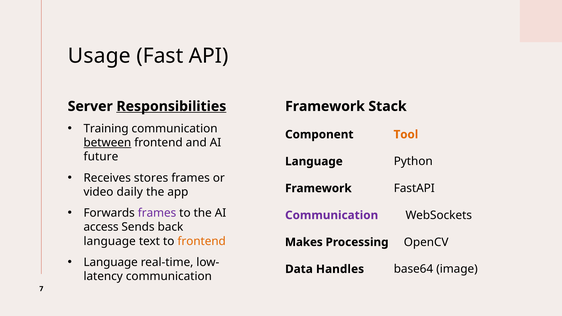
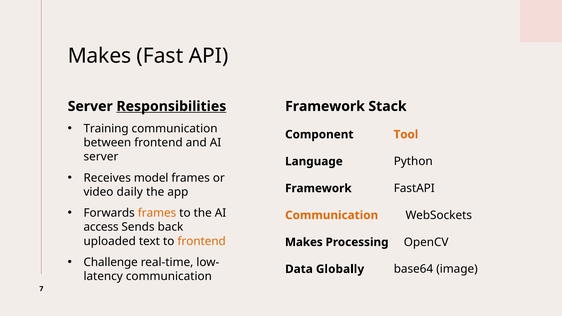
Usage at (99, 56): Usage -> Makes
between underline: present -> none
future at (101, 157): future -> server
stores: stores -> model
frames at (157, 213) colour: purple -> orange
Communication at (332, 215) colour: purple -> orange
language at (110, 241): language -> uploaded
Language at (111, 262): Language -> Challenge
Handles: Handles -> Globally
